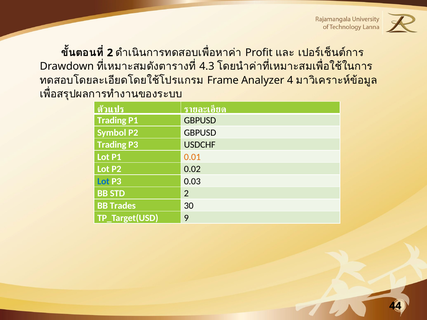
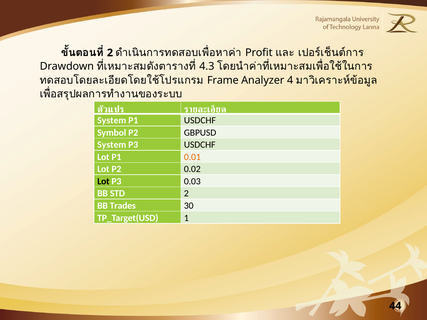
Trading at (112, 121): Trading -> System
P1 GBPUSD: GBPUSD -> USDCHF
Trading at (112, 145): Trading -> System
Lot at (103, 181) colour: blue -> black
9: 9 -> 1
